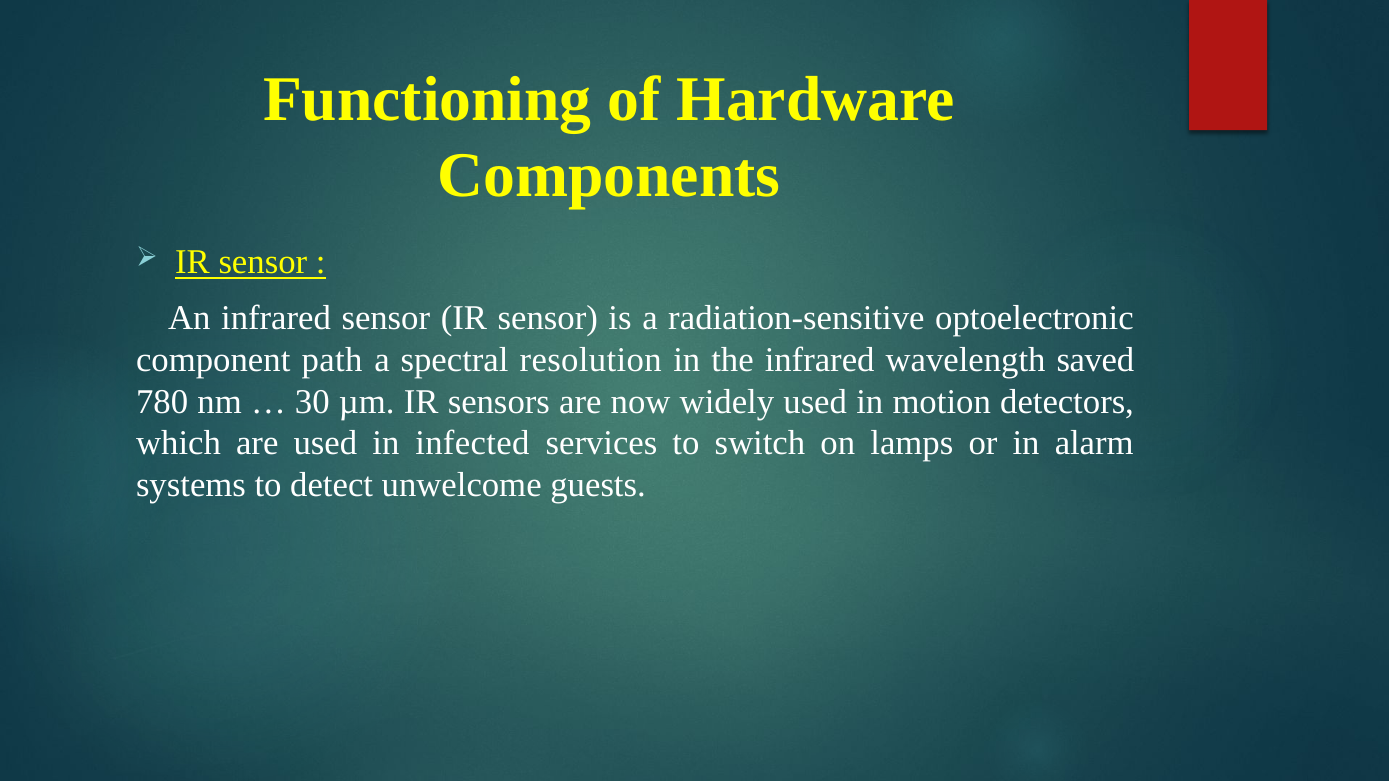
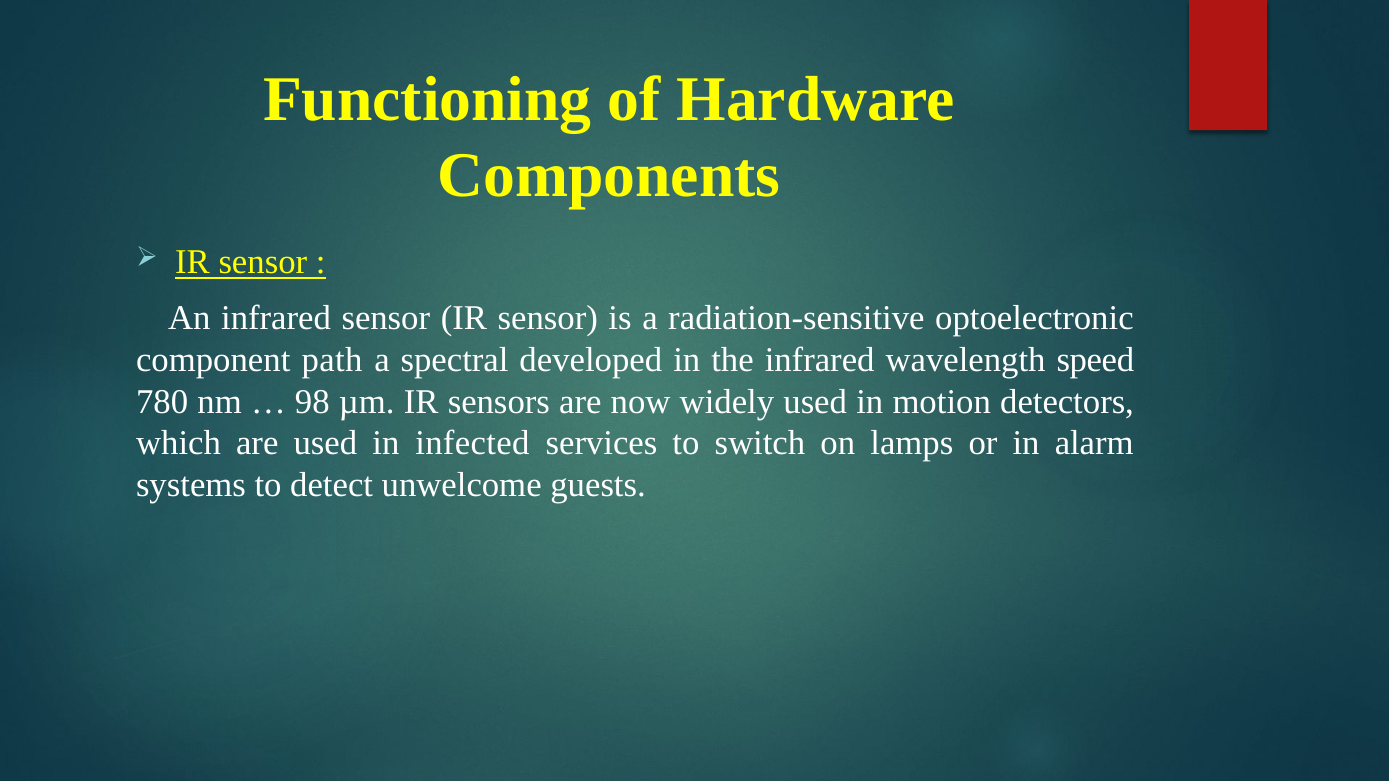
resolution: resolution -> developed
saved: saved -> speed
30: 30 -> 98
